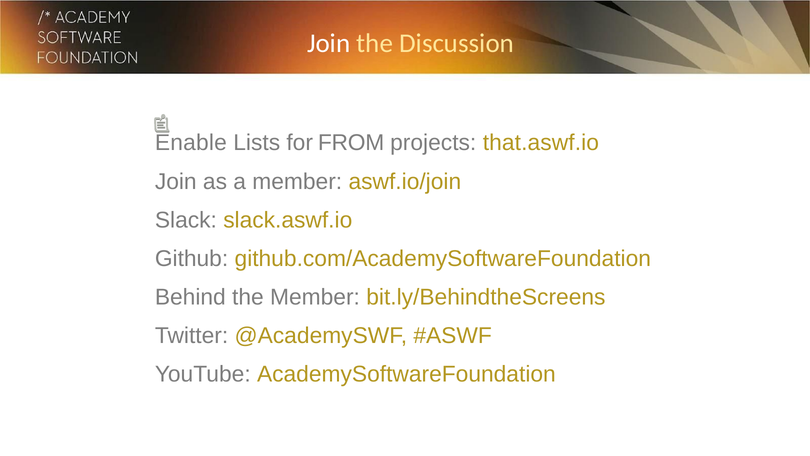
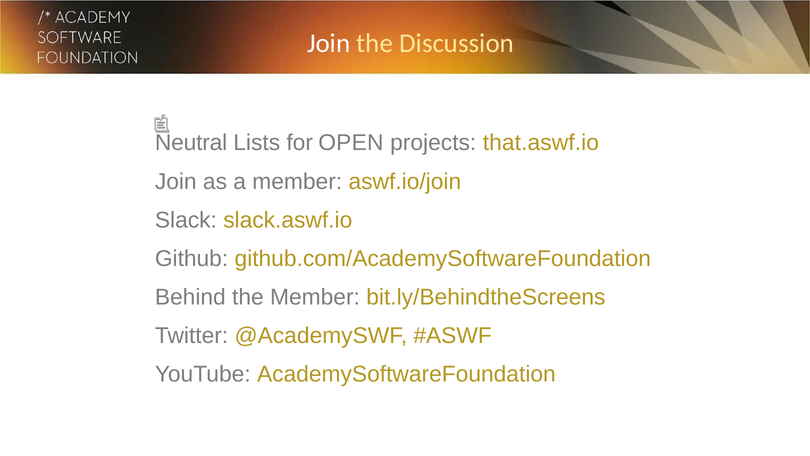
Enable: Enable -> Neutral
FROM: FROM -> OPEN
